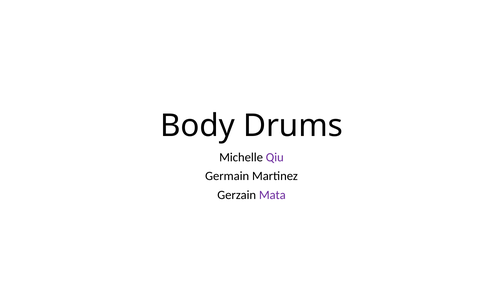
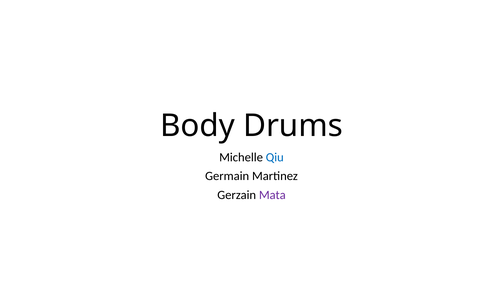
Qiu colour: purple -> blue
